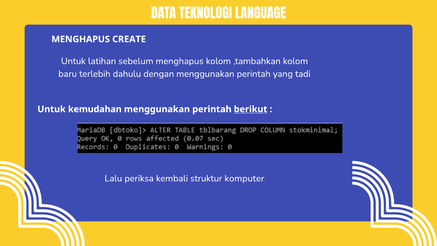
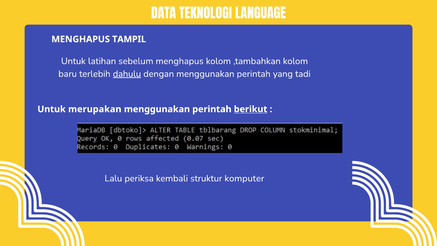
CREATE: CREATE -> TAMPIL
dahulu underline: none -> present
kemudahan: kemudahan -> merupakan
